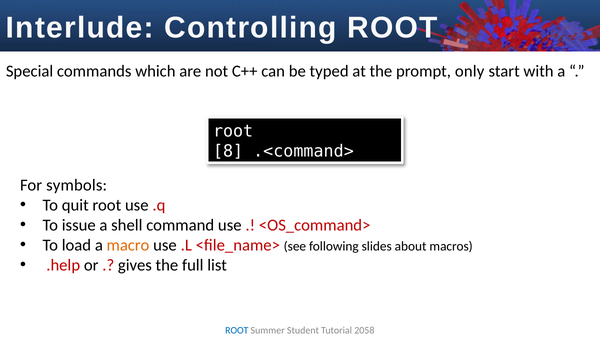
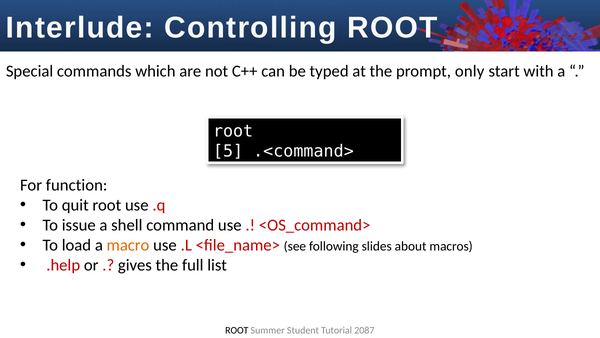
8: 8 -> 5
symbols: symbols -> function
ROOT at (237, 330) colour: blue -> black
2058: 2058 -> 2087
